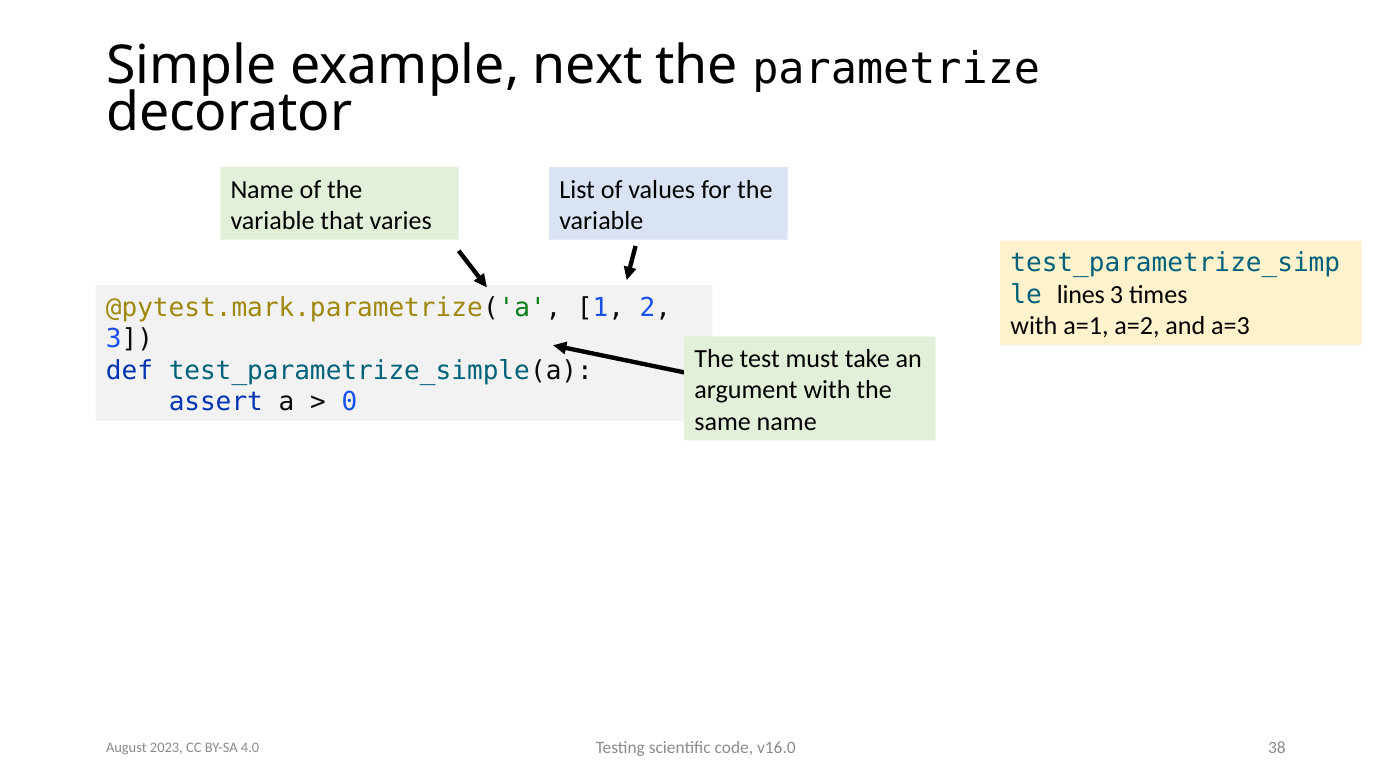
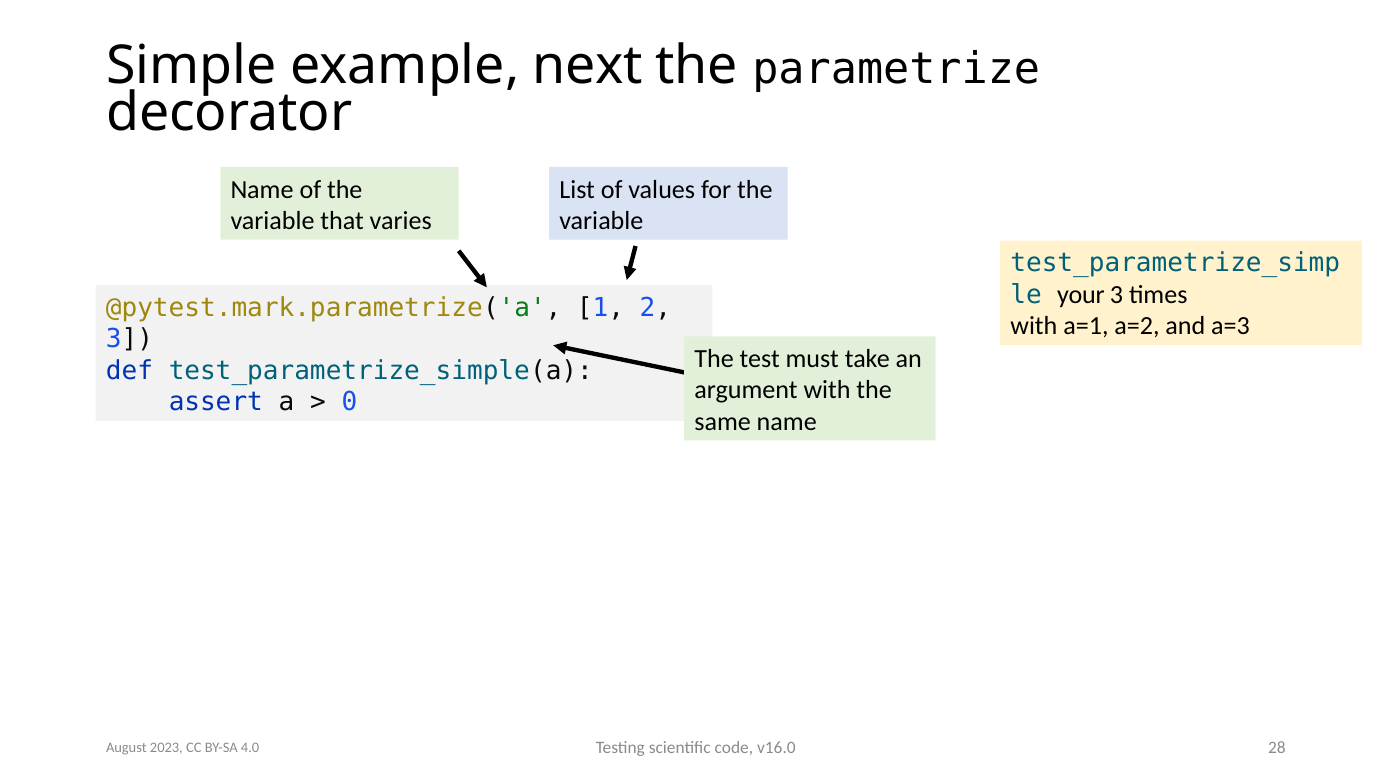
lines: lines -> your
38: 38 -> 28
